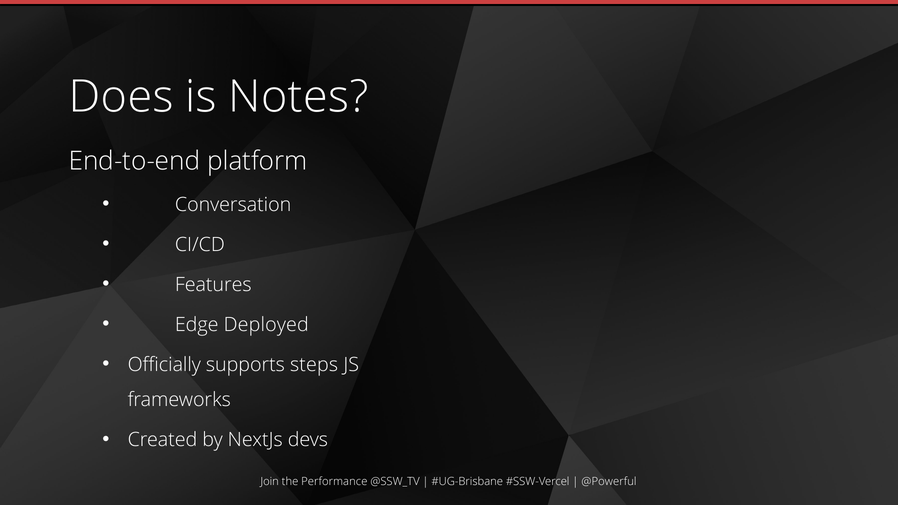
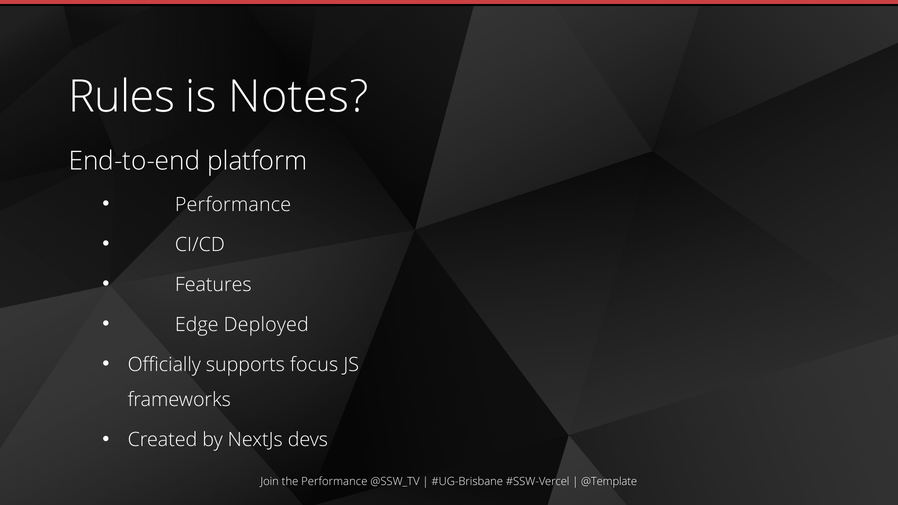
Does: Does -> Rules
Conversation at (233, 205): Conversation -> Performance
steps: steps -> focus
@Powerful: @Powerful -> @Template
